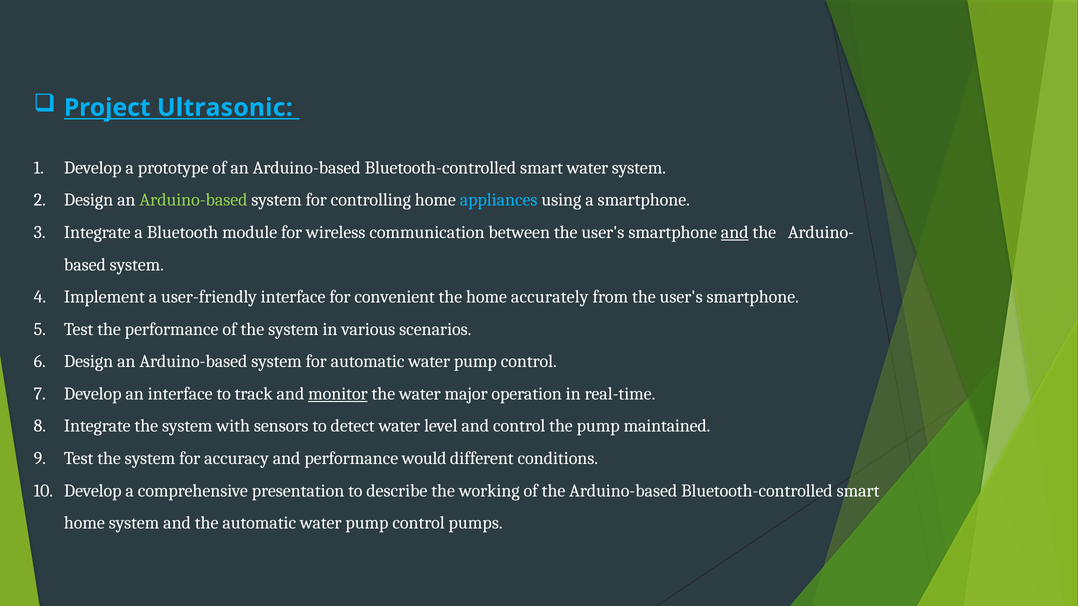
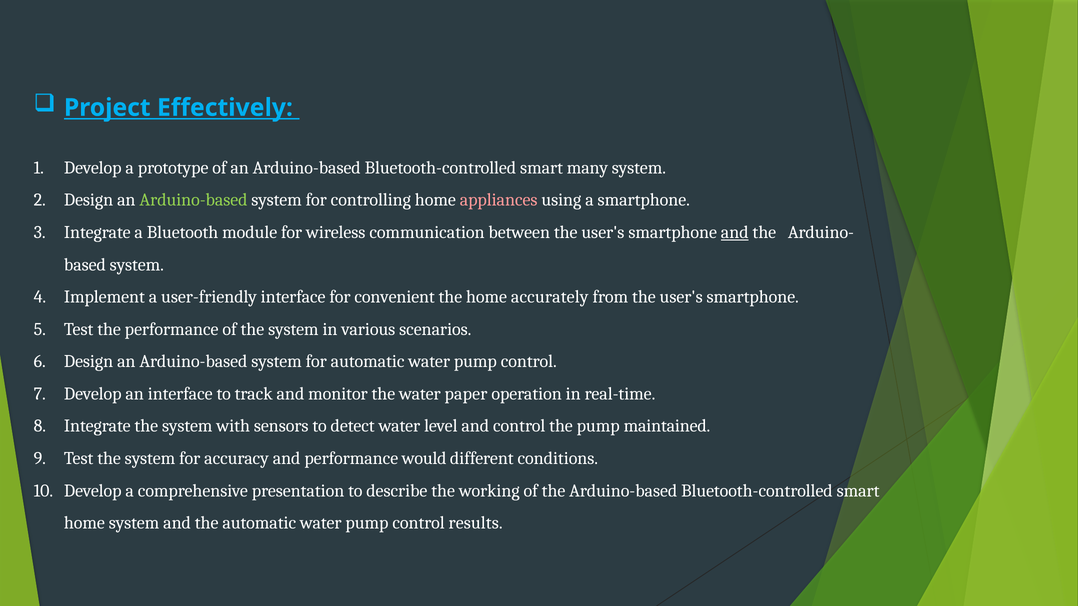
Ultrasonic: Ultrasonic -> Effectively
smart water: water -> many
appliances colour: light blue -> pink
monitor underline: present -> none
major: major -> paper
pumps: pumps -> results
